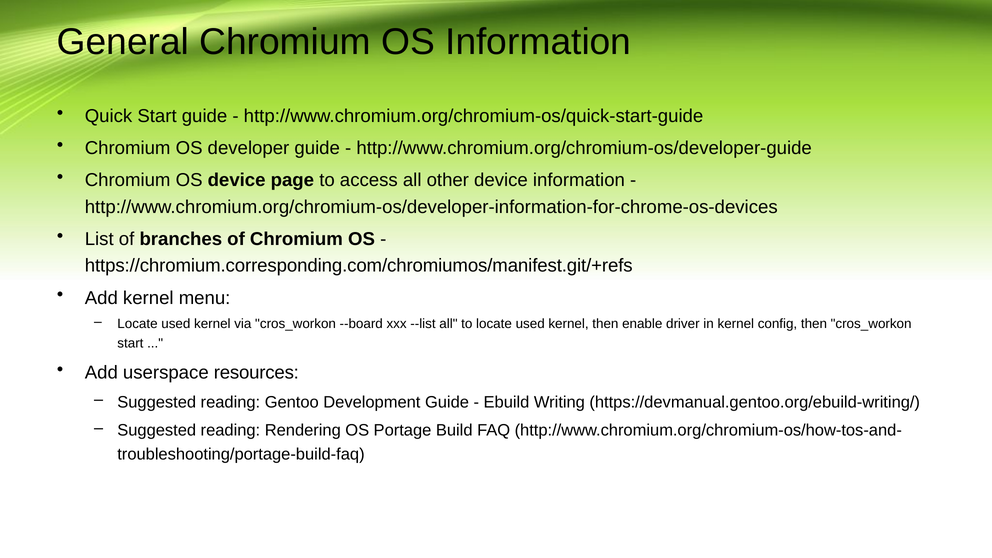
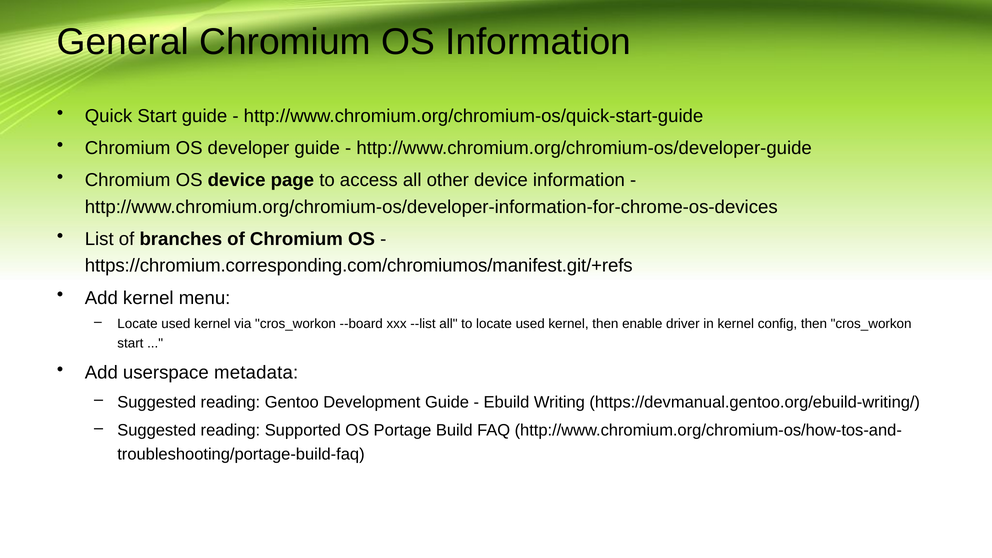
resources: resources -> metadata
Rendering: Rendering -> Supported
